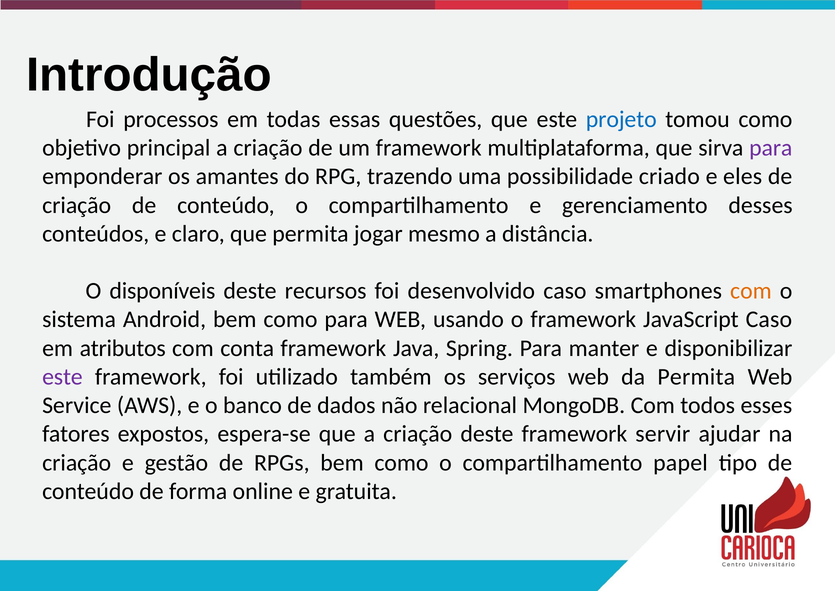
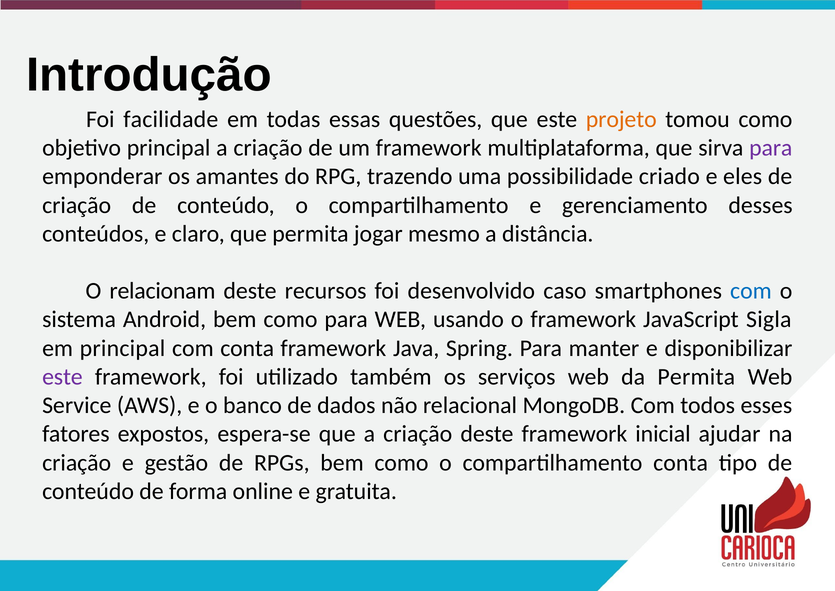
processos: processos -> facilidade
projeto colour: blue -> orange
disponíveis: disponíveis -> relacionam
com at (751, 291) colour: orange -> blue
JavaScript Caso: Caso -> Sigla
em atributos: atributos -> principal
servir: servir -> inicial
compartilhamento papel: papel -> conta
